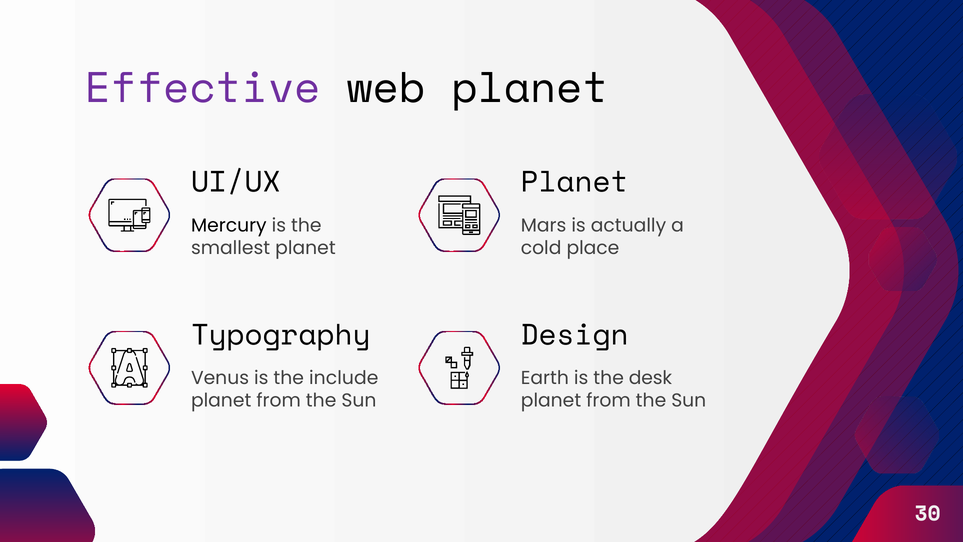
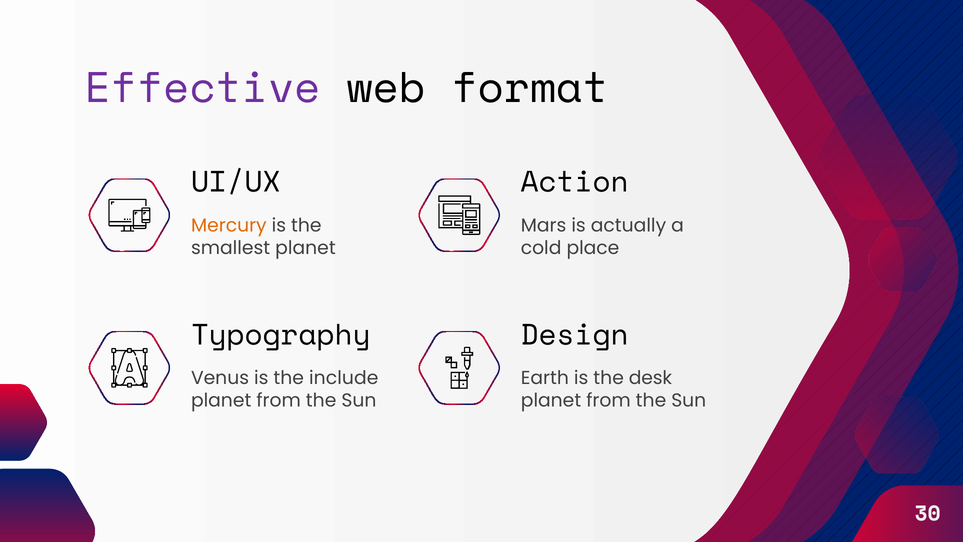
web planet: planet -> format
Planet at (575, 182): Planet -> Action
Mercury colour: black -> orange
